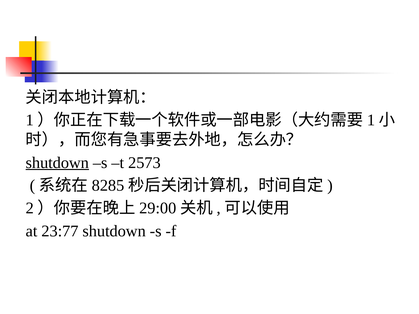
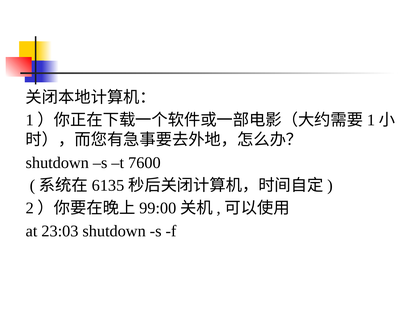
shutdown at (57, 163) underline: present -> none
2573: 2573 -> 7600
8285: 8285 -> 6135
29:00: 29:00 -> 99:00
23:77: 23:77 -> 23:03
